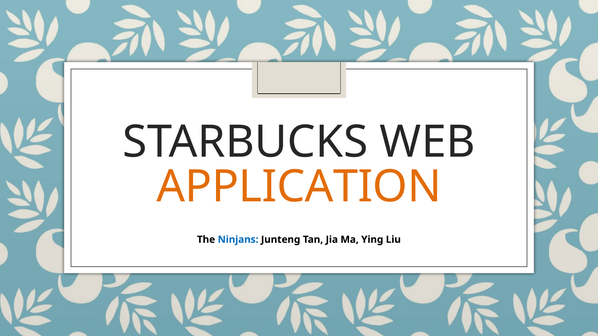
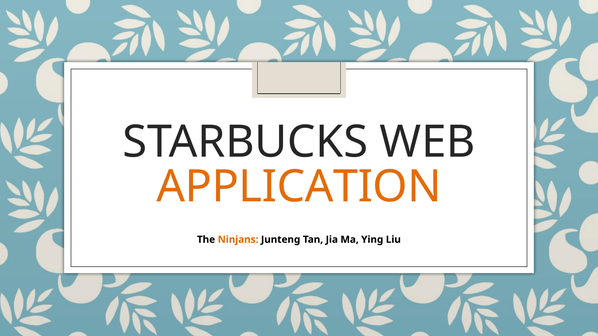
Ninjans colour: blue -> orange
